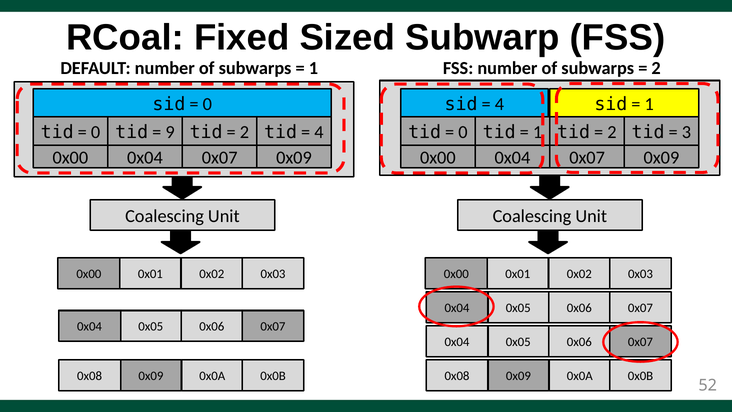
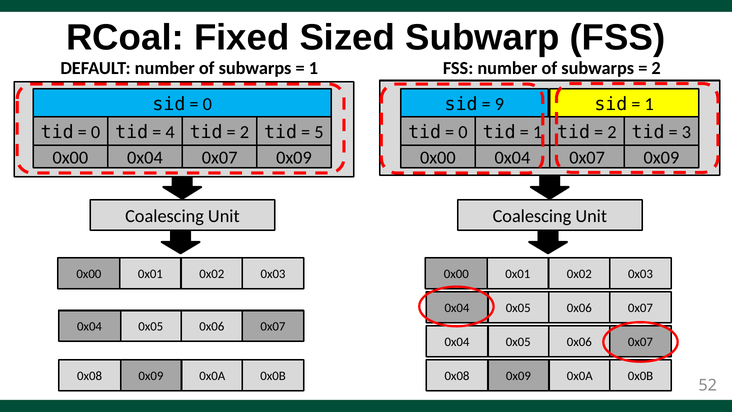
4 at (499, 104): 4 -> 9
9: 9 -> 4
4 at (319, 132): 4 -> 5
